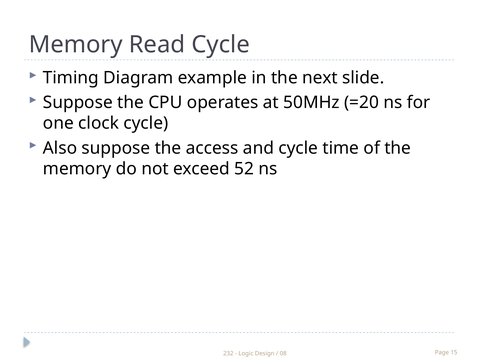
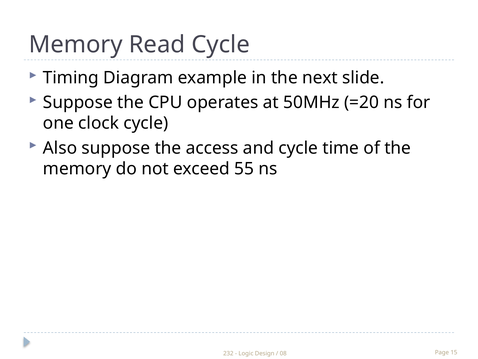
52: 52 -> 55
